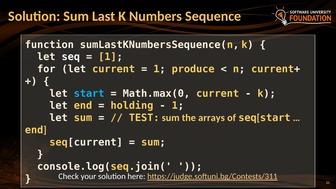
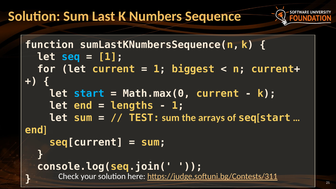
seq colour: white -> light blue
produce: produce -> biggest
holding: holding -> lengths
